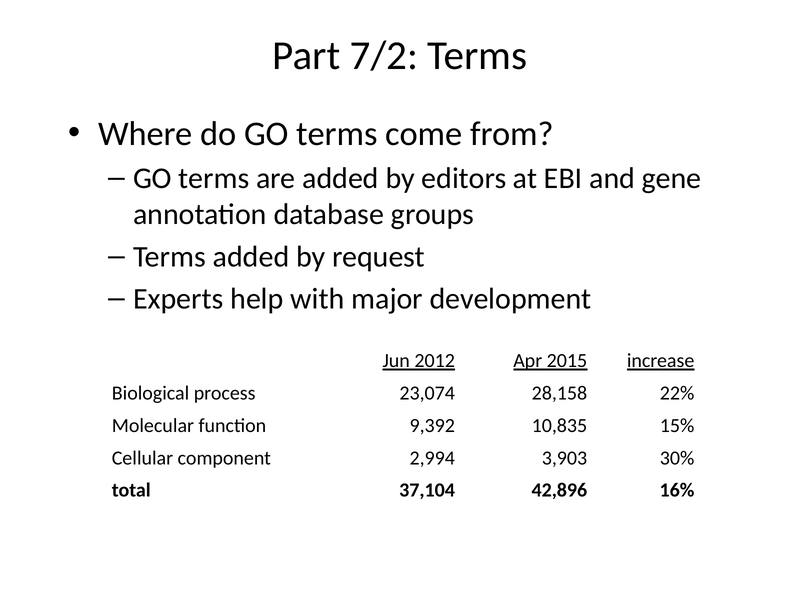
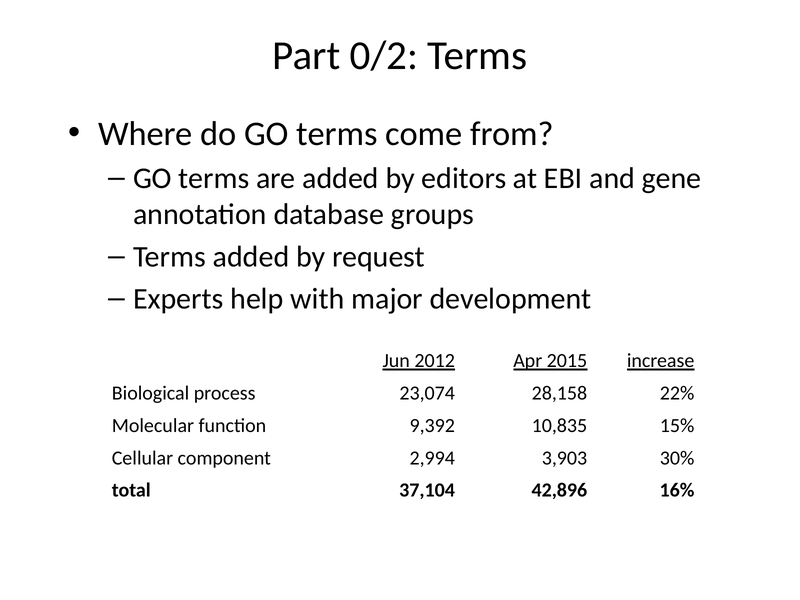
7/2: 7/2 -> 0/2
